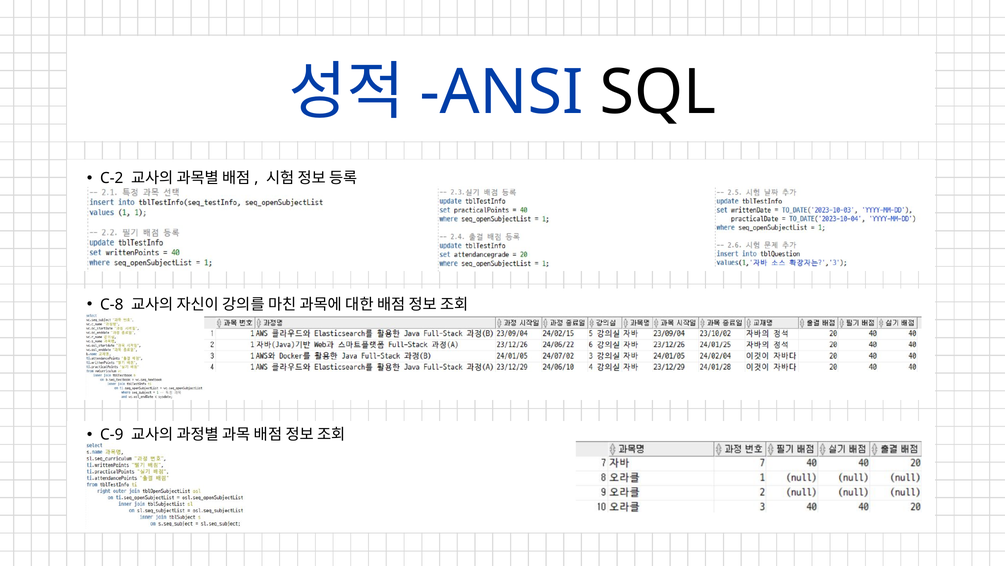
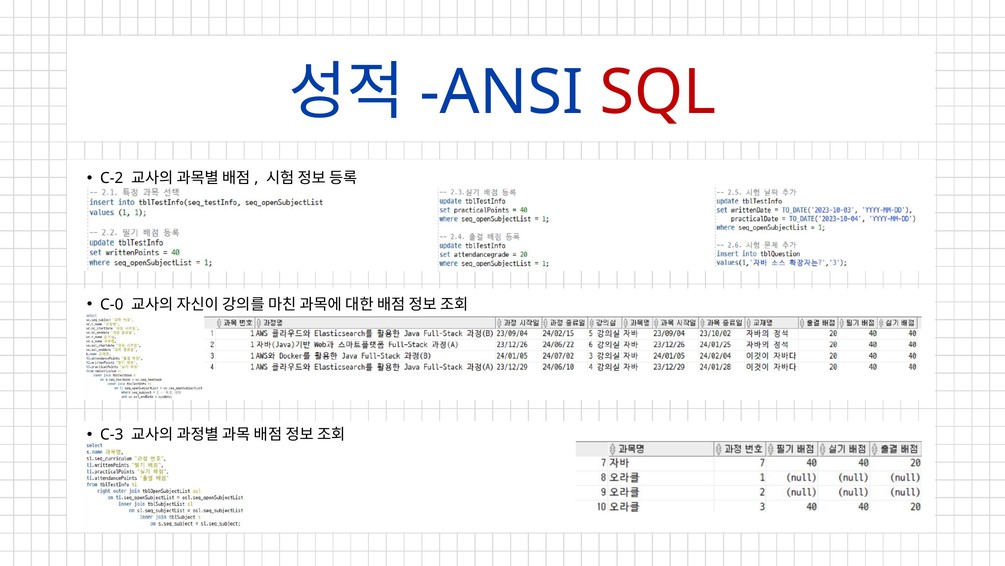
SQL colour: black -> red
C-8: C-8 -> C-0
C-9: C-9 -> C-3
